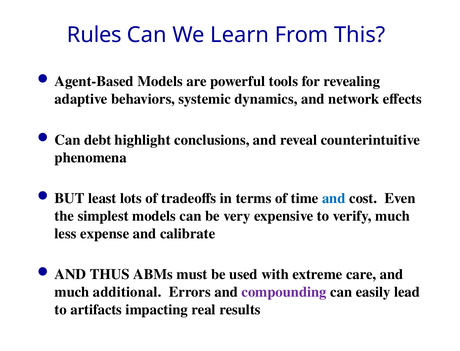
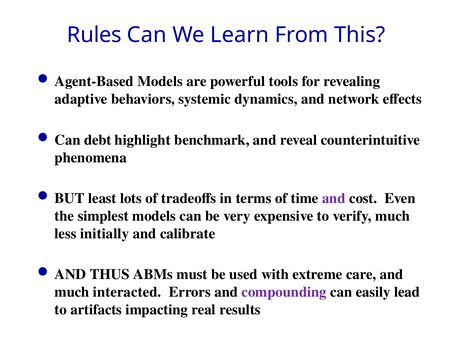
conclusions: conclusions -> benchmark
and at (334, 198) colour: blue -> purple
expense: expense -> initially
additional: additional -> interacted
